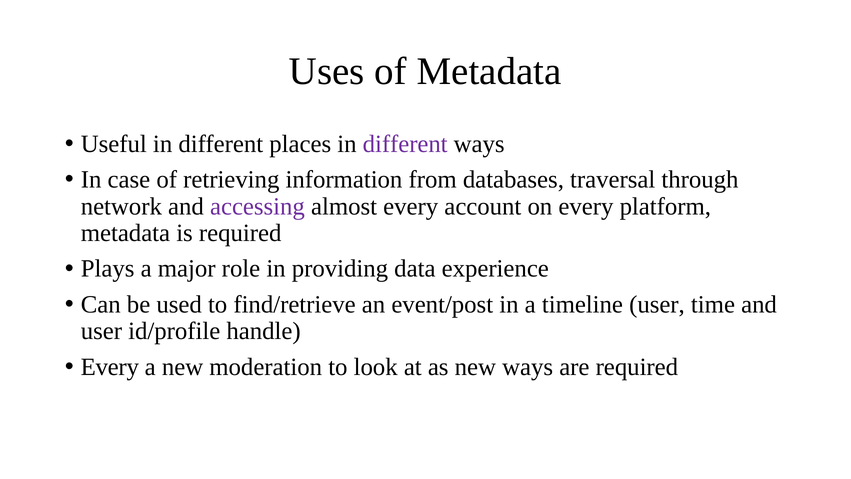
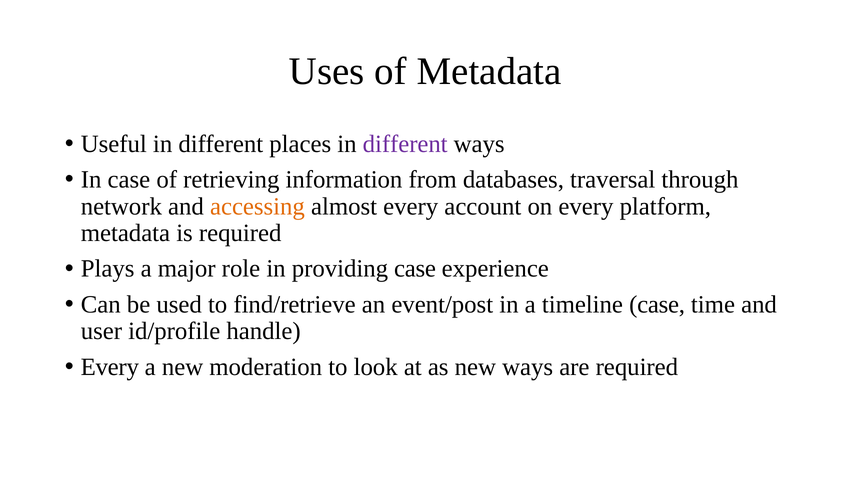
accessing colour: purple -> orange
providing data: data -> case
timeline user: user -> case
